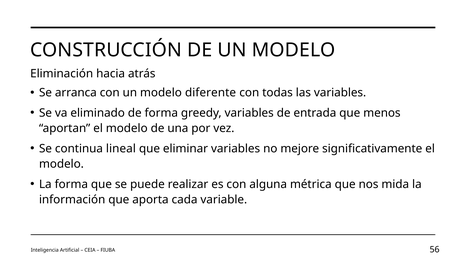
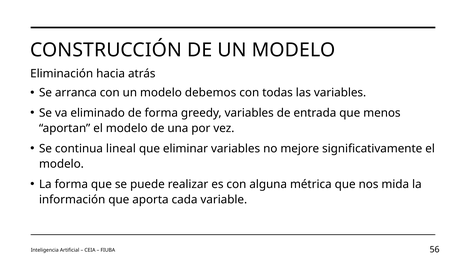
diferente: diferente -> debemos
